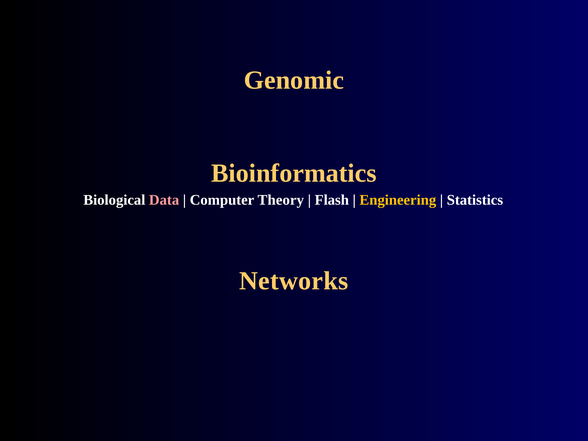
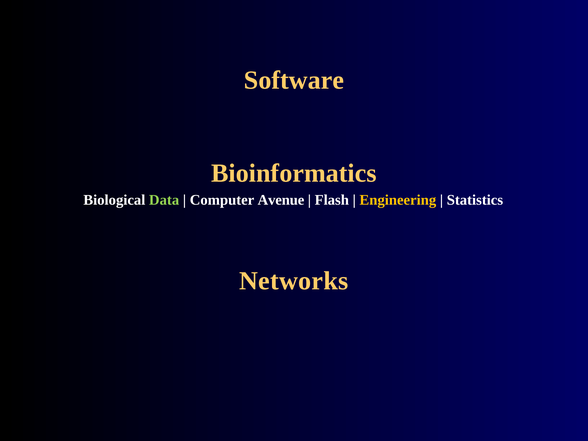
Genomic: Genomic -> Software
Data colour: pink -> light green
Theory: Theory -> Avenue
